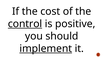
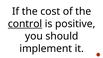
implement underline: present -> none
